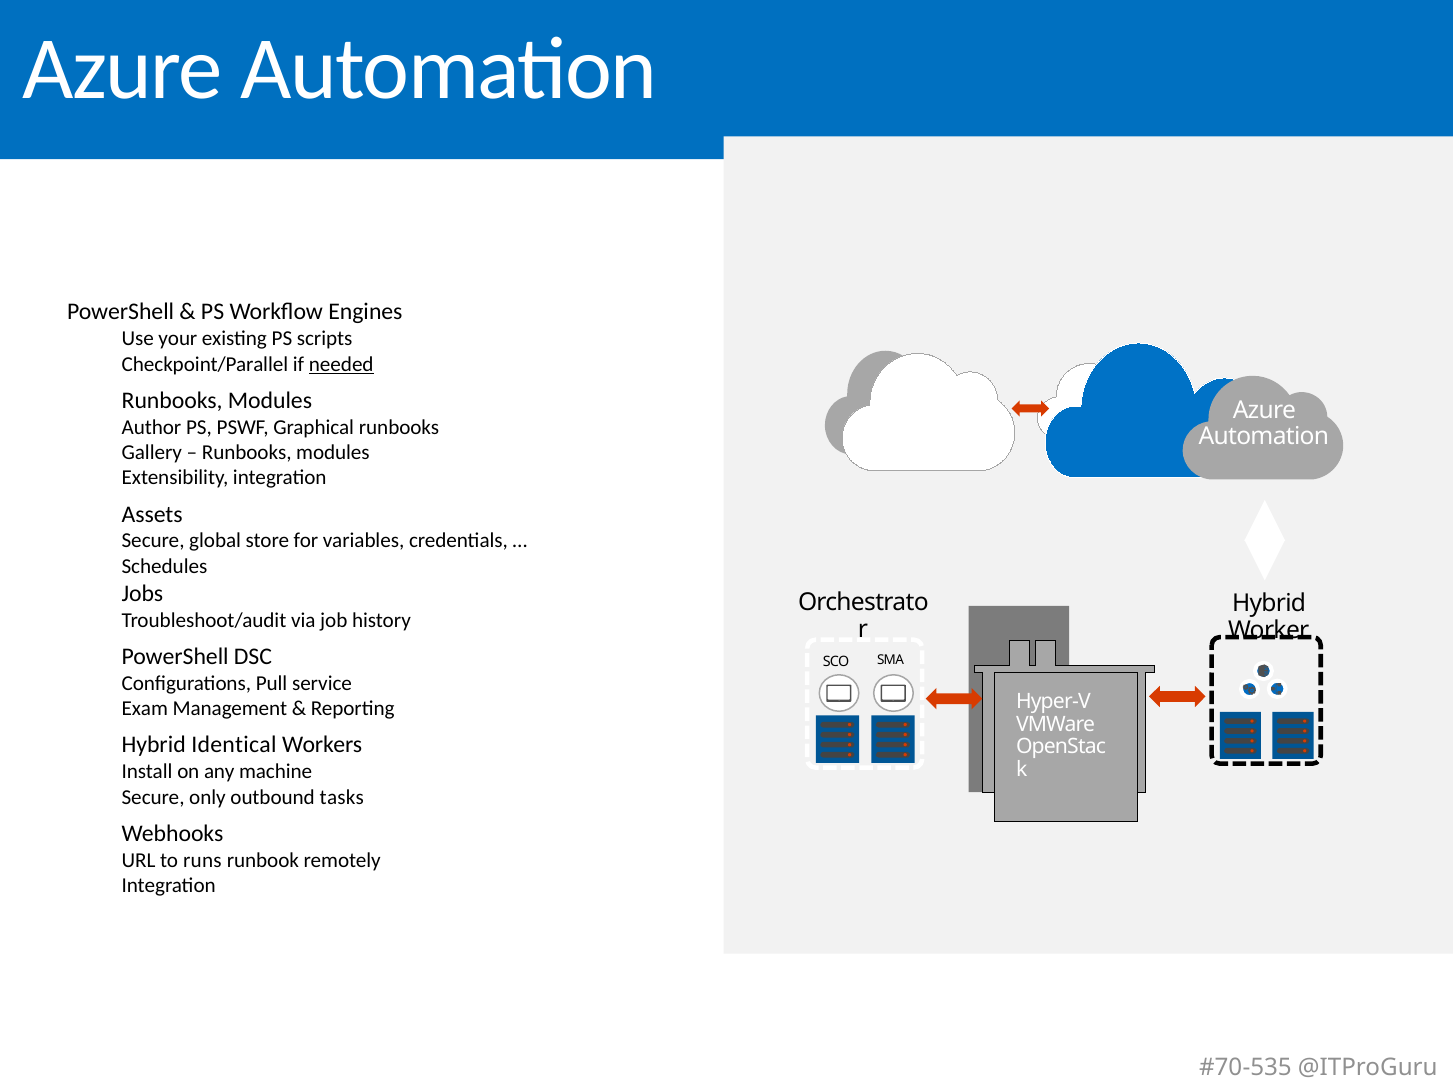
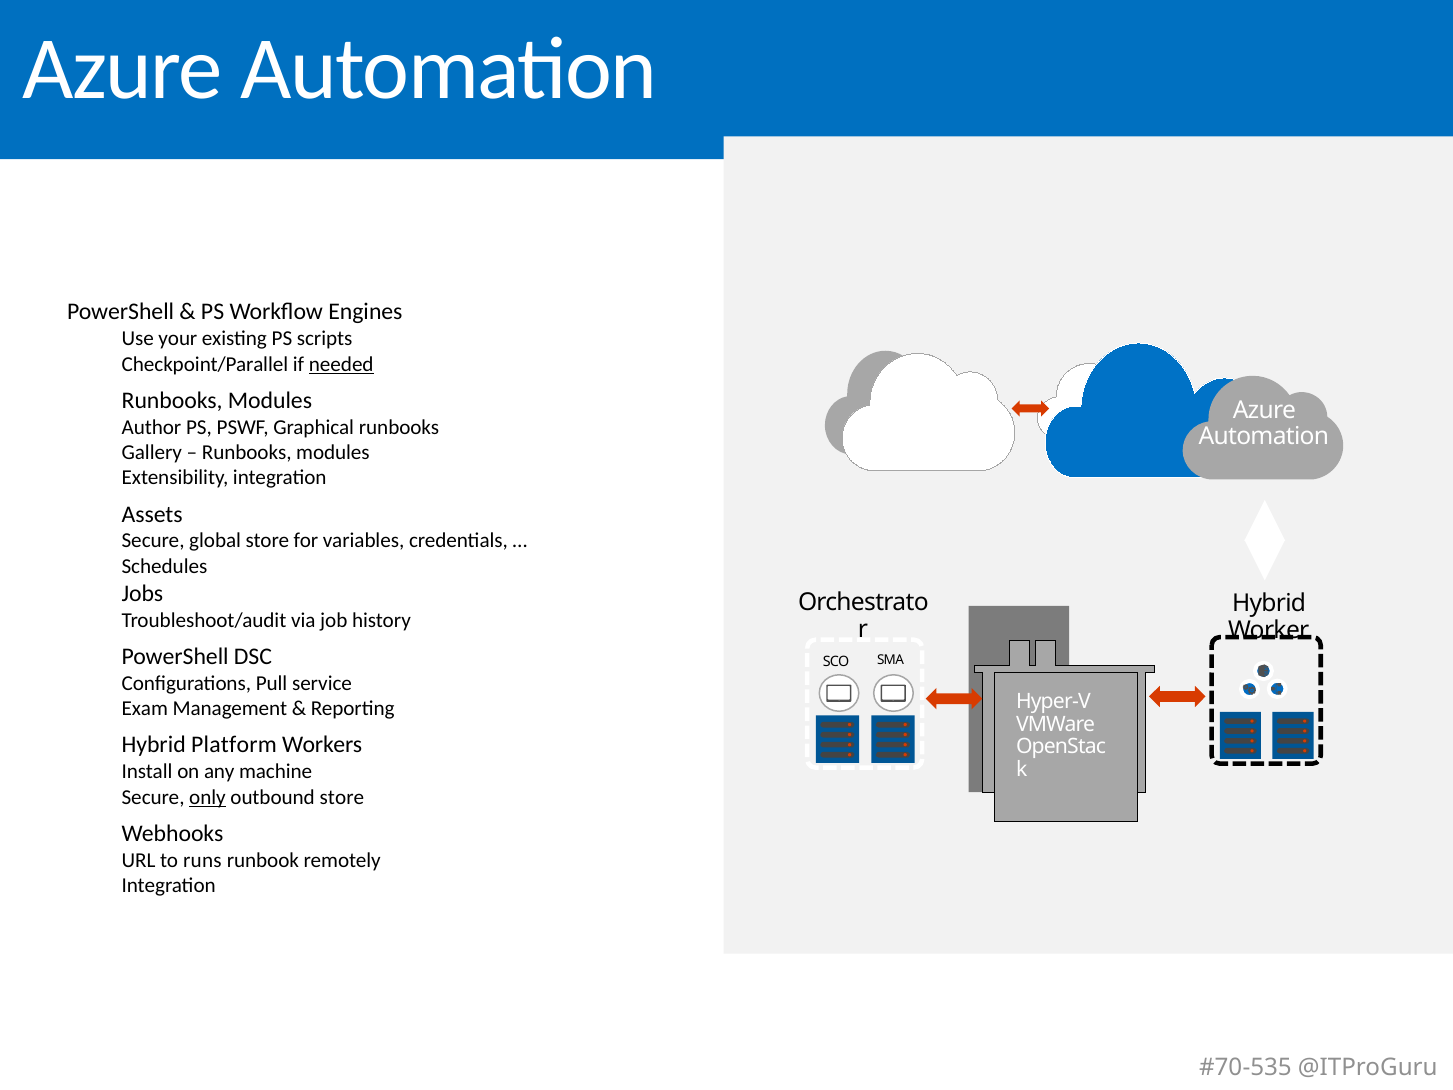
Identical: Identical -> Platform
only underline: none -> present
outbound tasks: tasks -> store
